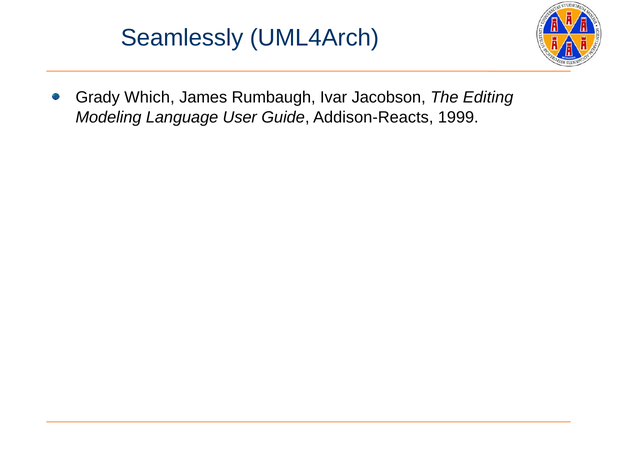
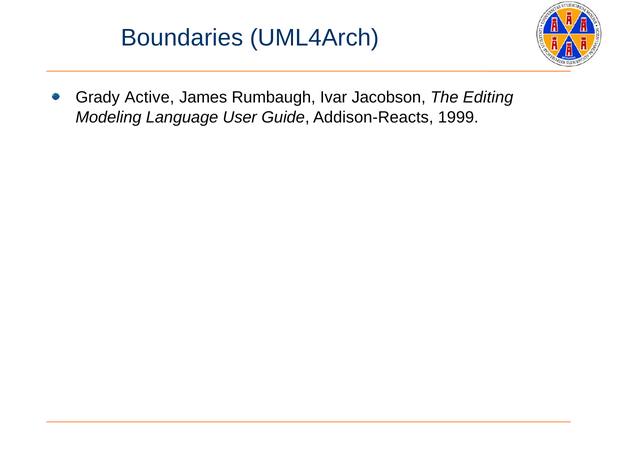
Seamlessly: Seamlessly -> Boundaries
Which: Which -> Active
